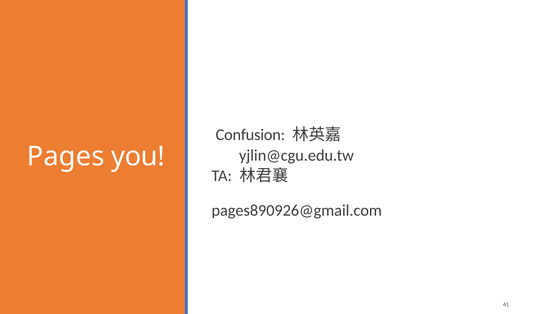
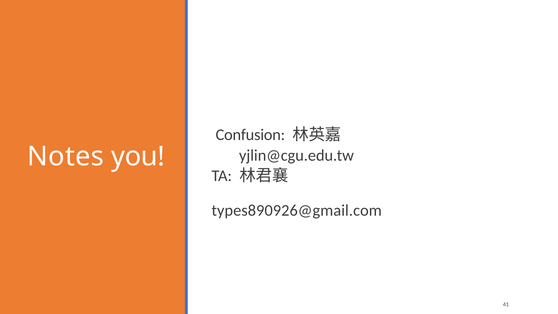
Pages: Pages -> Notes
pages890926@gmail.com: pages890926@gmail.com -> types890926@gmail.com
